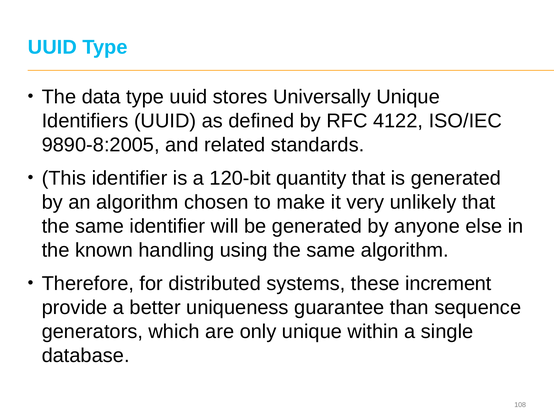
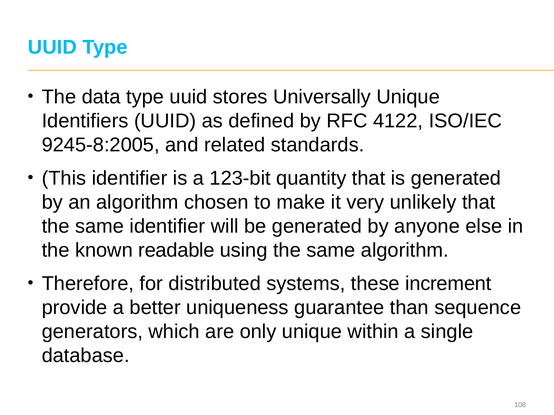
9890-8:2005: 9890-8:2005 -> 9245-8:2005
120-bit: 120-bit -> 123-bit
handling: handling -> readable
